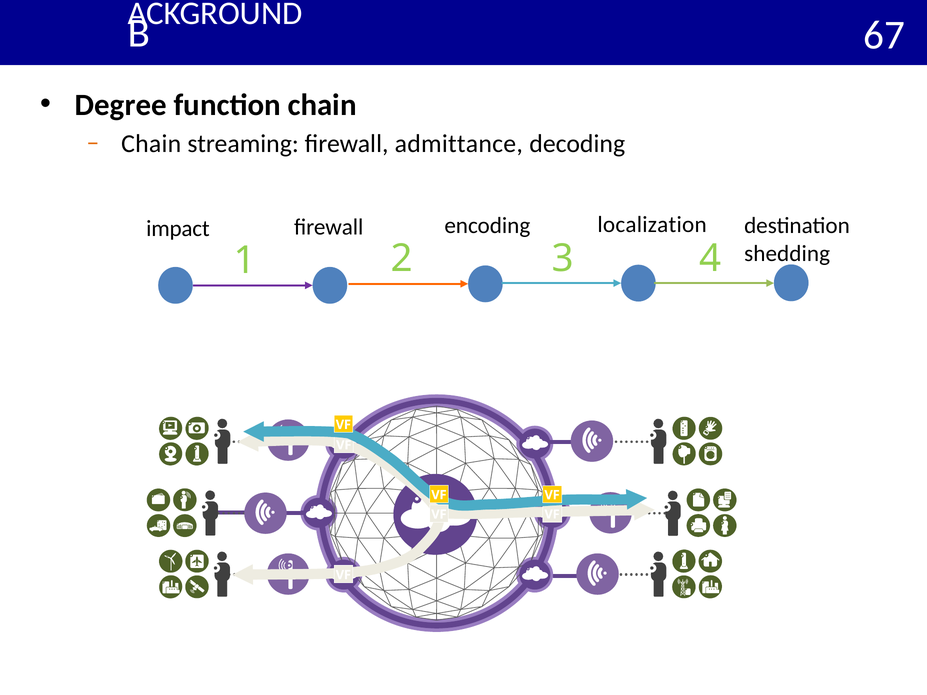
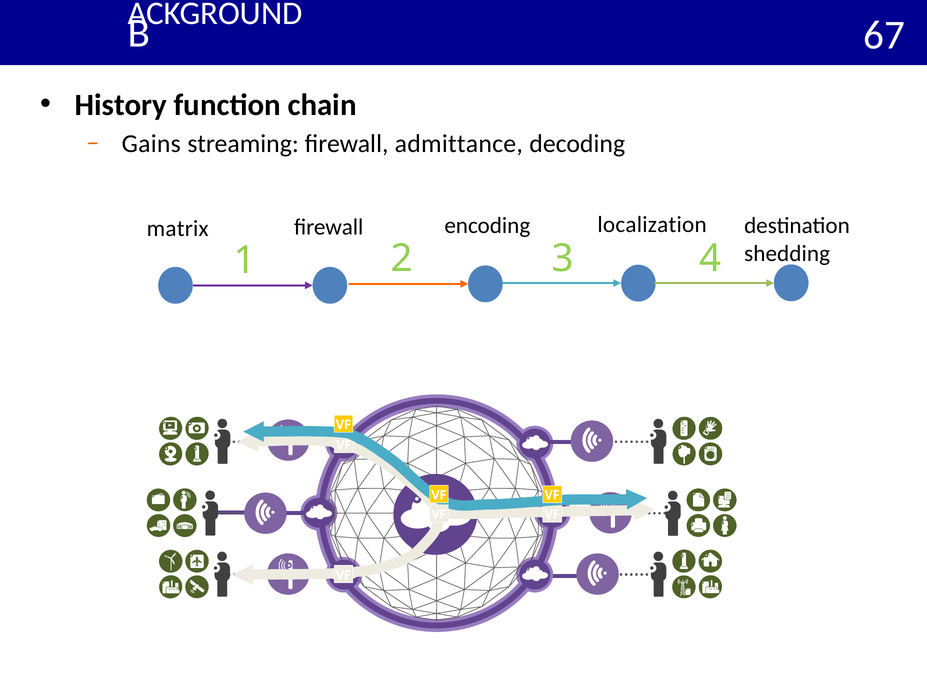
Degree: Degree -> History
Chain at (151, 144): Chain -> Gains
impact: impact -> matrix
